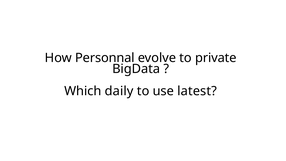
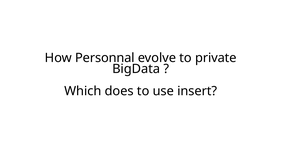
daily: daily -> does
latest: latest -> insert
